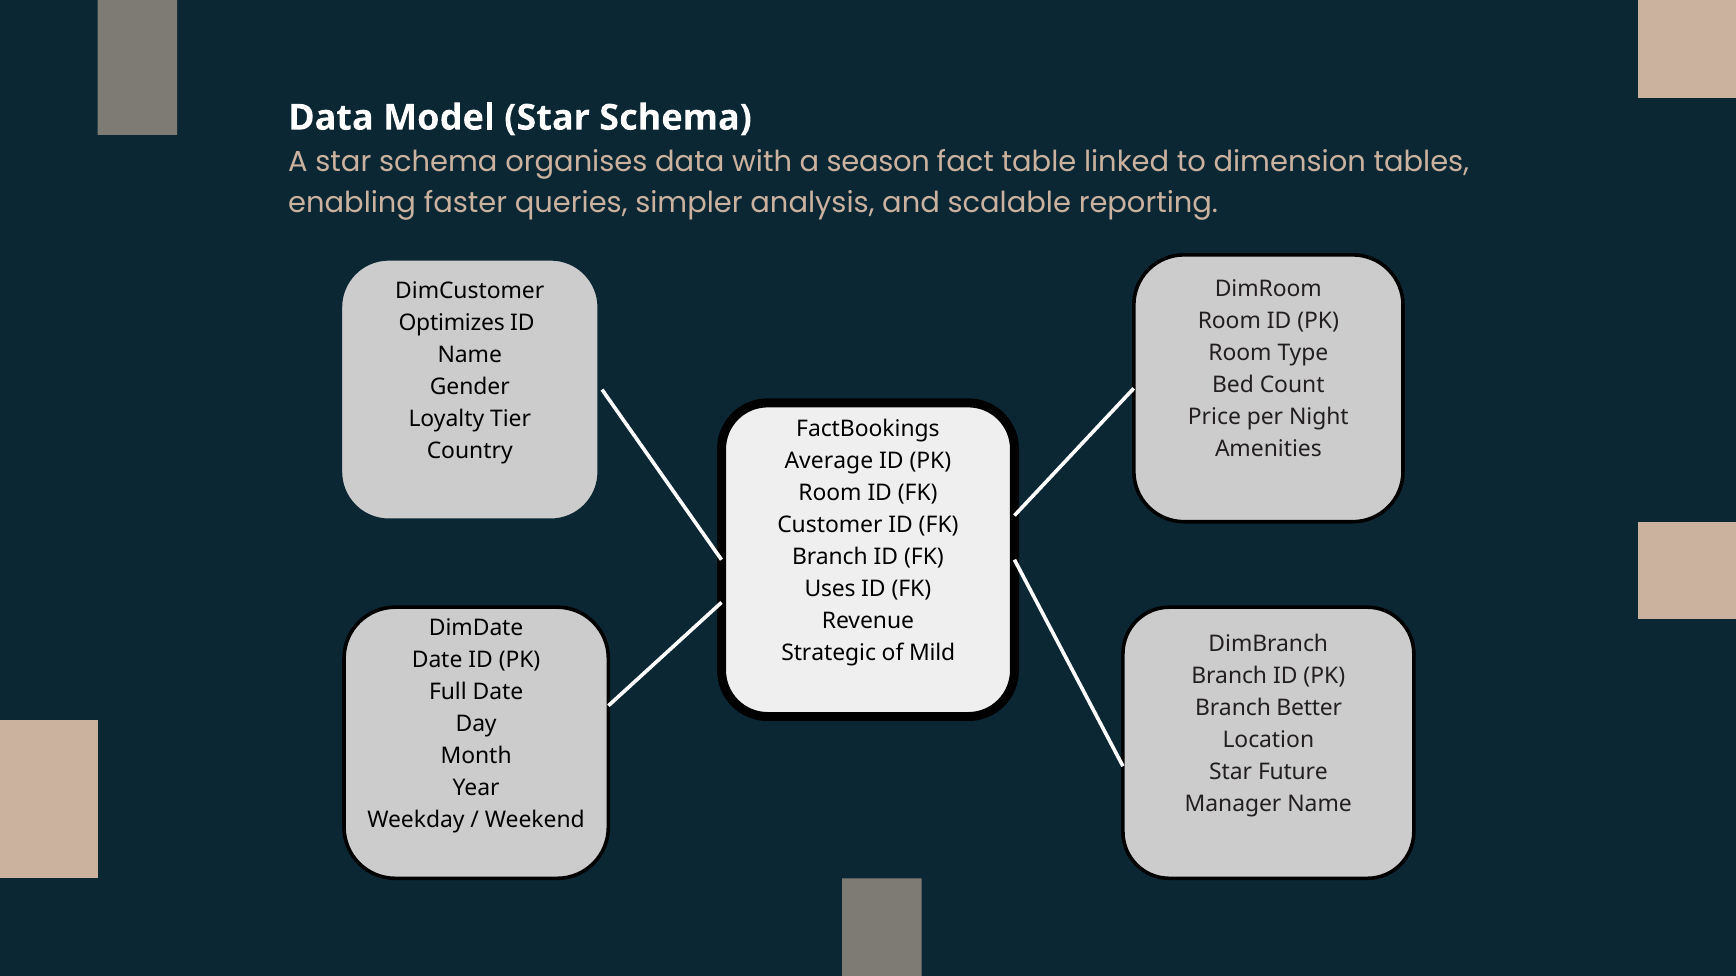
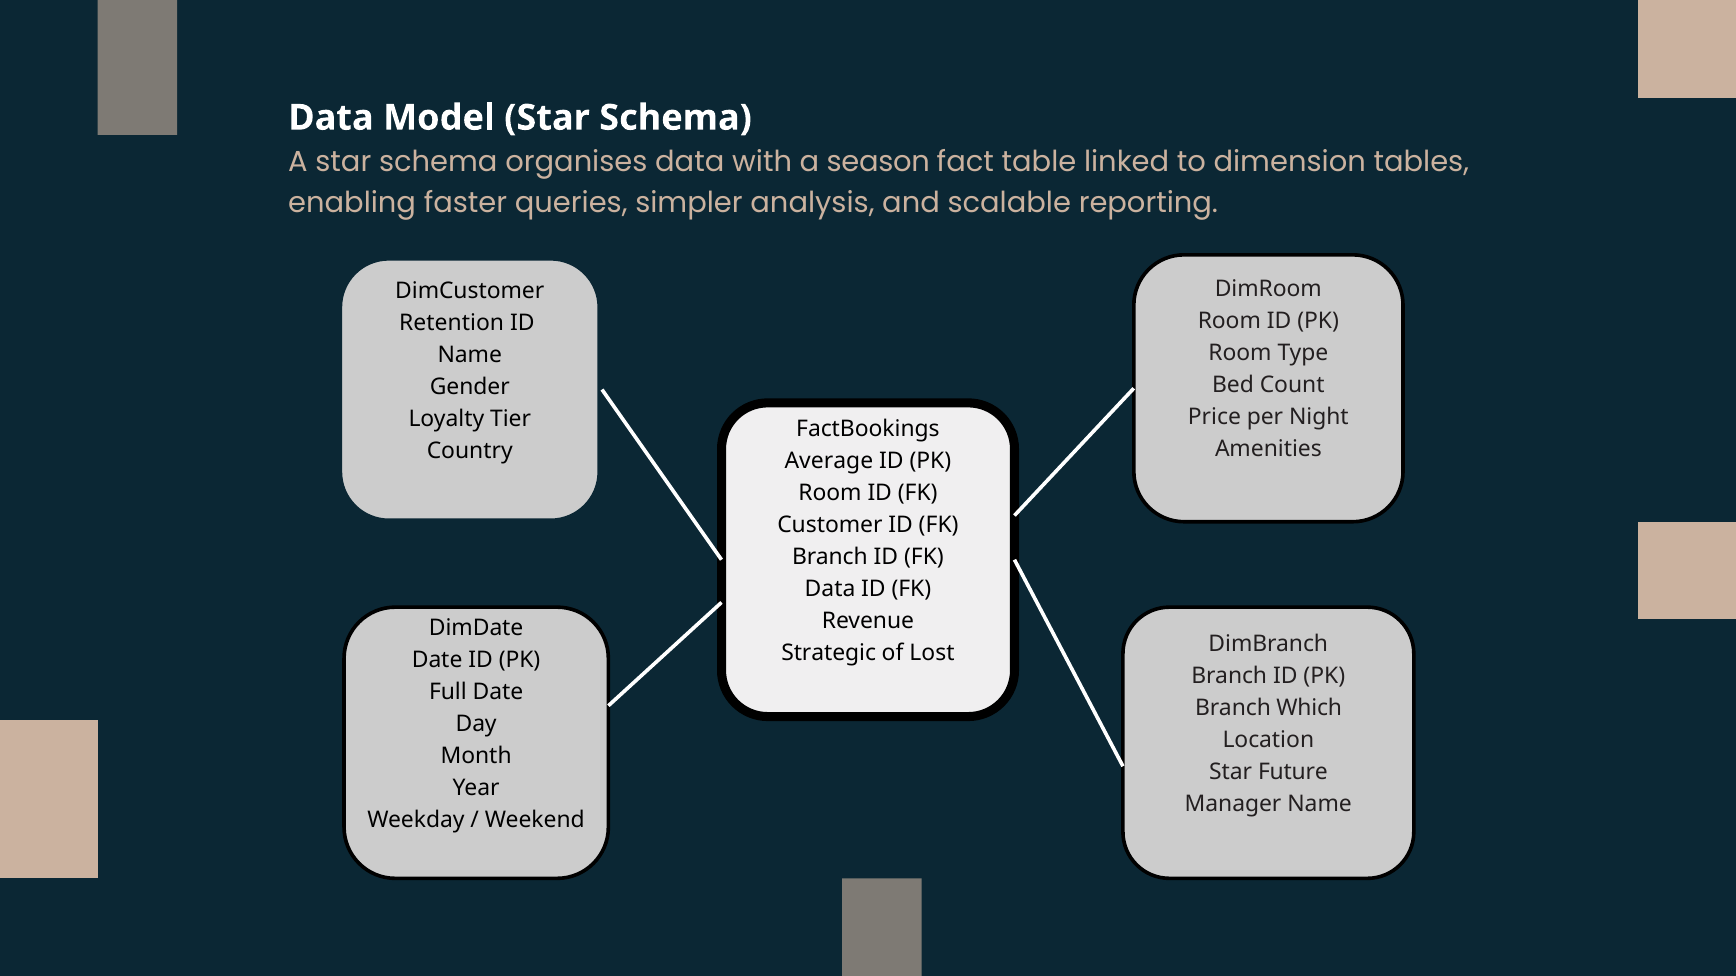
Optimizes: Optimizes -> Retention
Uses at (830, 589): Uses -> Data
Mild: Mild -> Lost
Better: Better -> Which
